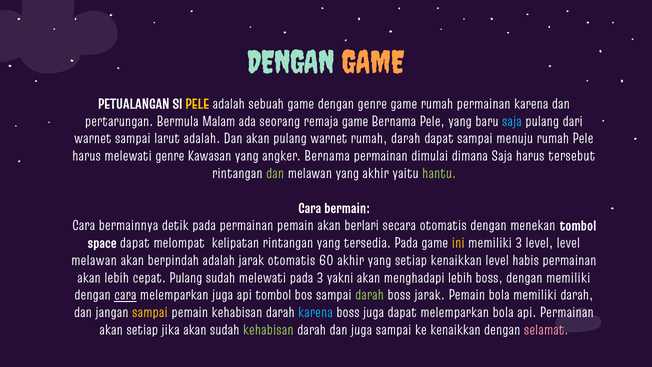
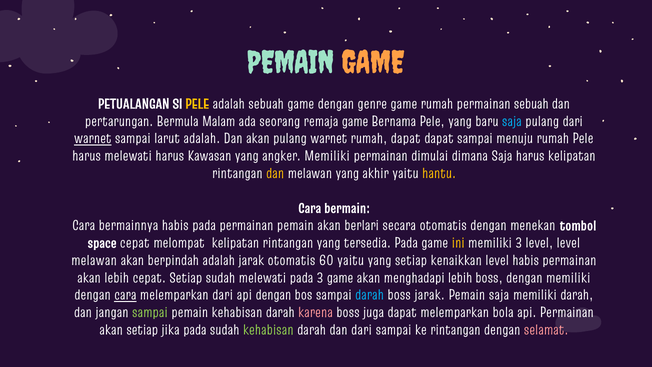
DENGAN at (291, 63): DENGAN -> PEMAIN
permainan karena: karena -> sebuah
warnet at (93, 139) underline: none -> present
rumah darah: darah -> dapat
melewati genre: genre -> harus
angker Bernama: Bernama -> Memiliki
harus tersebut: tersebut -> kelipatan
dan at (275, 173) colour: light green -> yellow
hantu colour: light green -> yellow
bermainnya detik: detik -> habis
space dapat: dapat -> cepat
60 akhir: akhir -> yaitu
cepat Pulang: Pulang -> Setiap
3 yakni: yakni -> game
melemparkan juga: juga -> dari
api tombol: tombol -> dengan
darah at (370, 295) colour: light green -> light blue
Pemain bola: bola -> saja
sampai at (150, 312) colour: yellow -> light green
karena at (315, 312) colour: light blue -> pink
jika akan: akan -> pada
dan juga: juga -> dari
ke kenaikkan: kenaikkan -> rintangan
